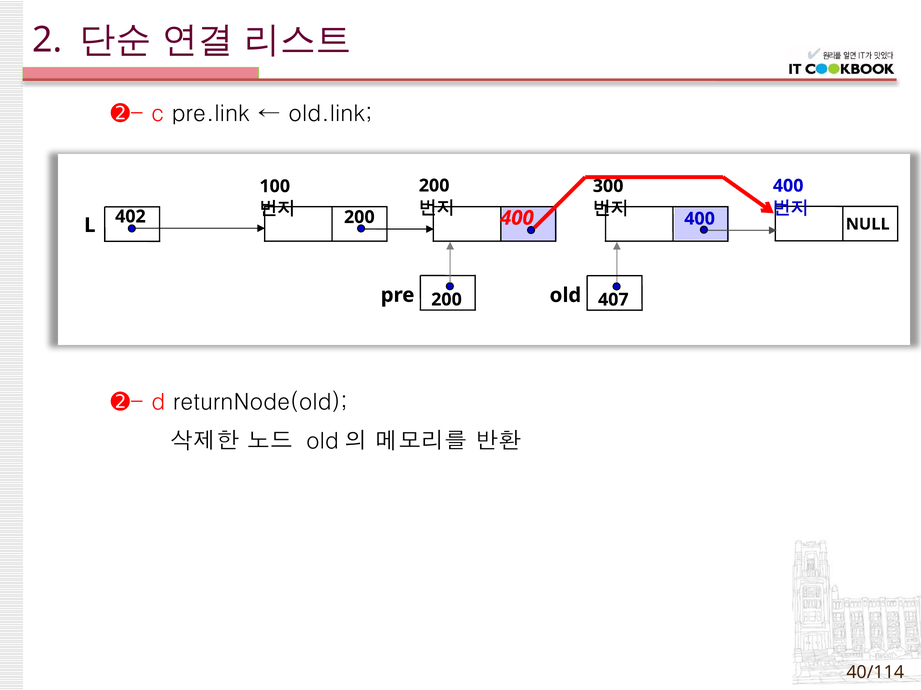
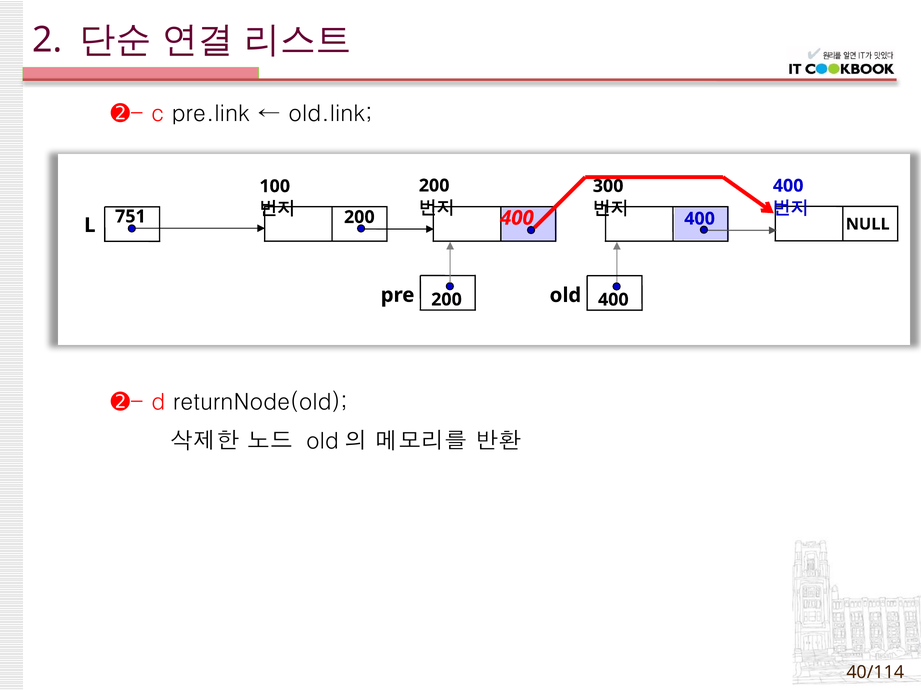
402: 402 -> 751
old 407: 407 -> 400
